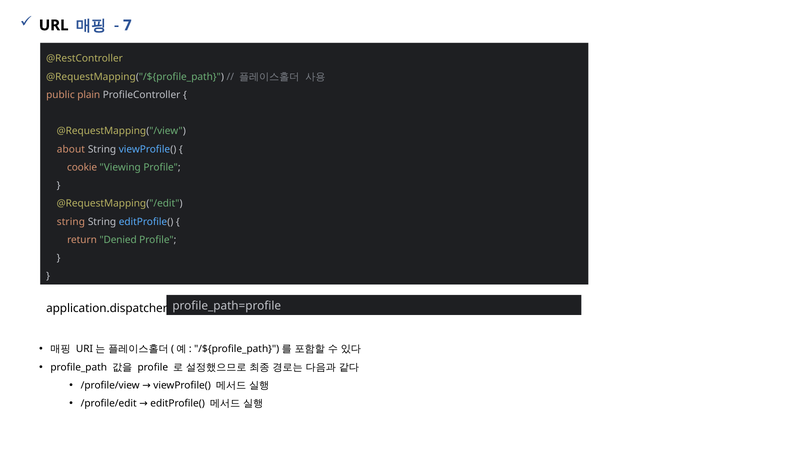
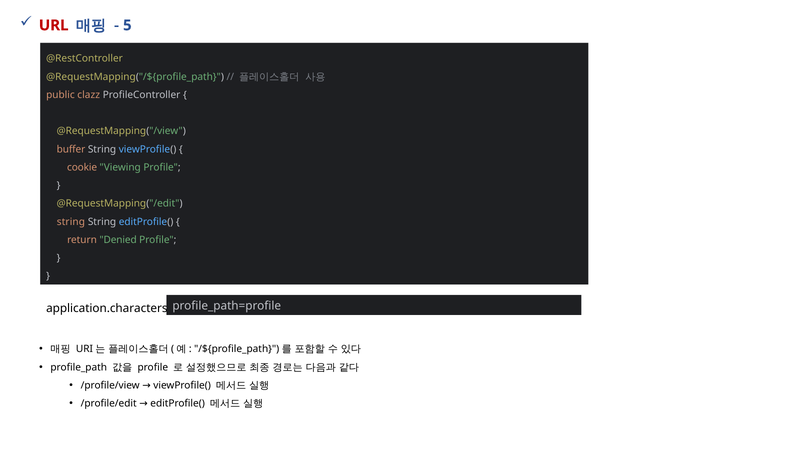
URL colour: black -> red
7: 7 -> 5
plain: plain -> clazz
about: about -> buffer
application.dispatcher: application.dispatcher -> application.characters
